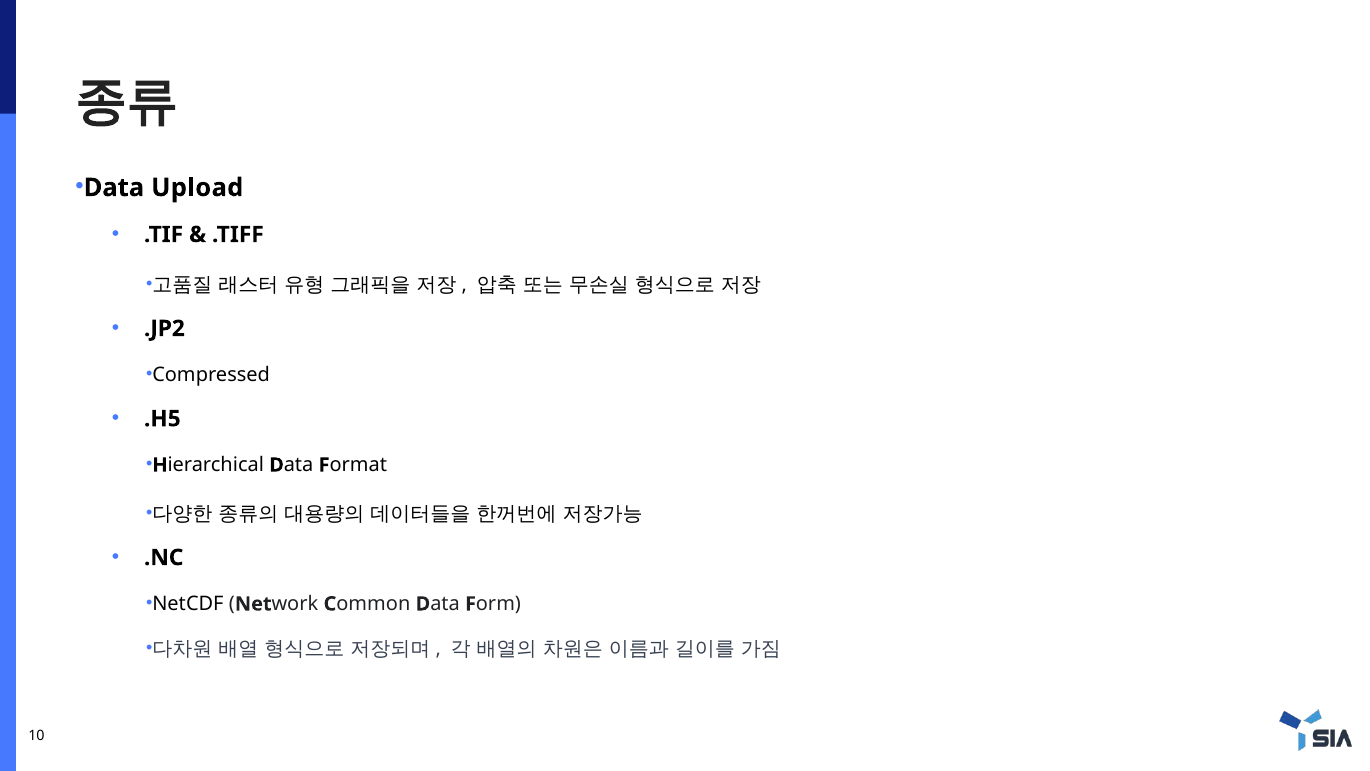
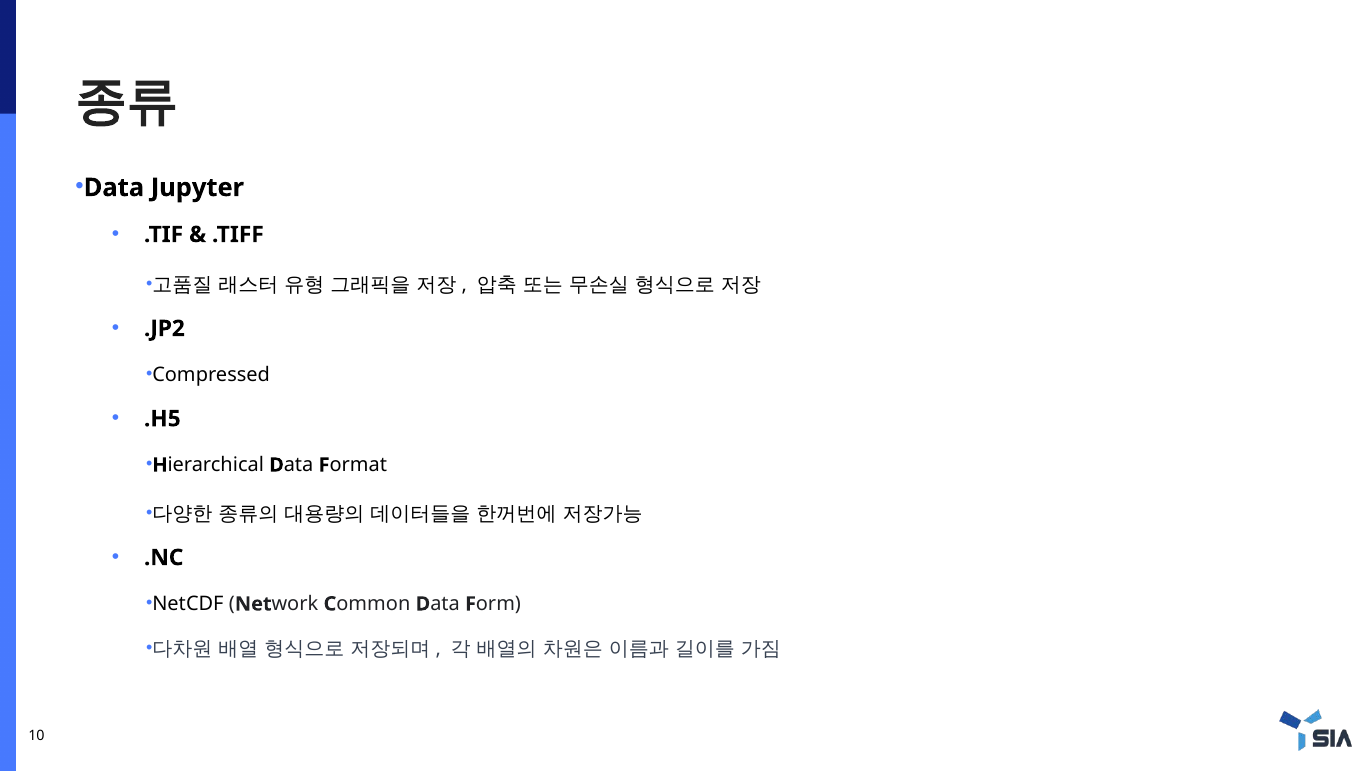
Upload: Upload -> Jupyter
